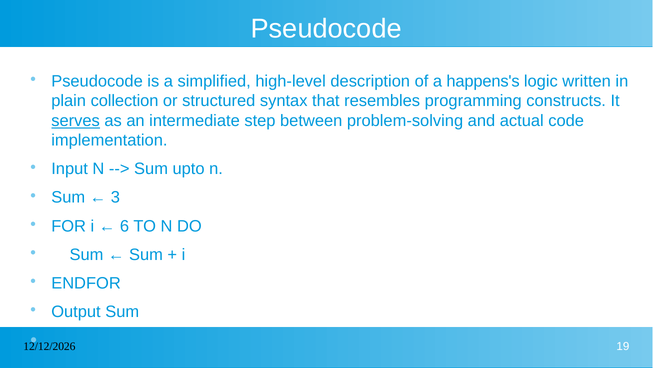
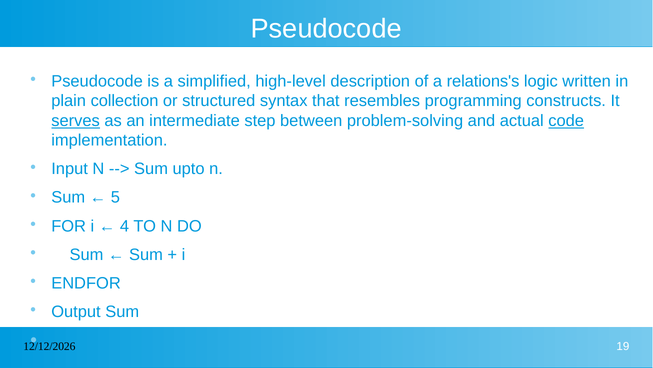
happens's: happens's -> relations's
code underline: none -> present
3: 3 -> 5
6: 6 -> 4
